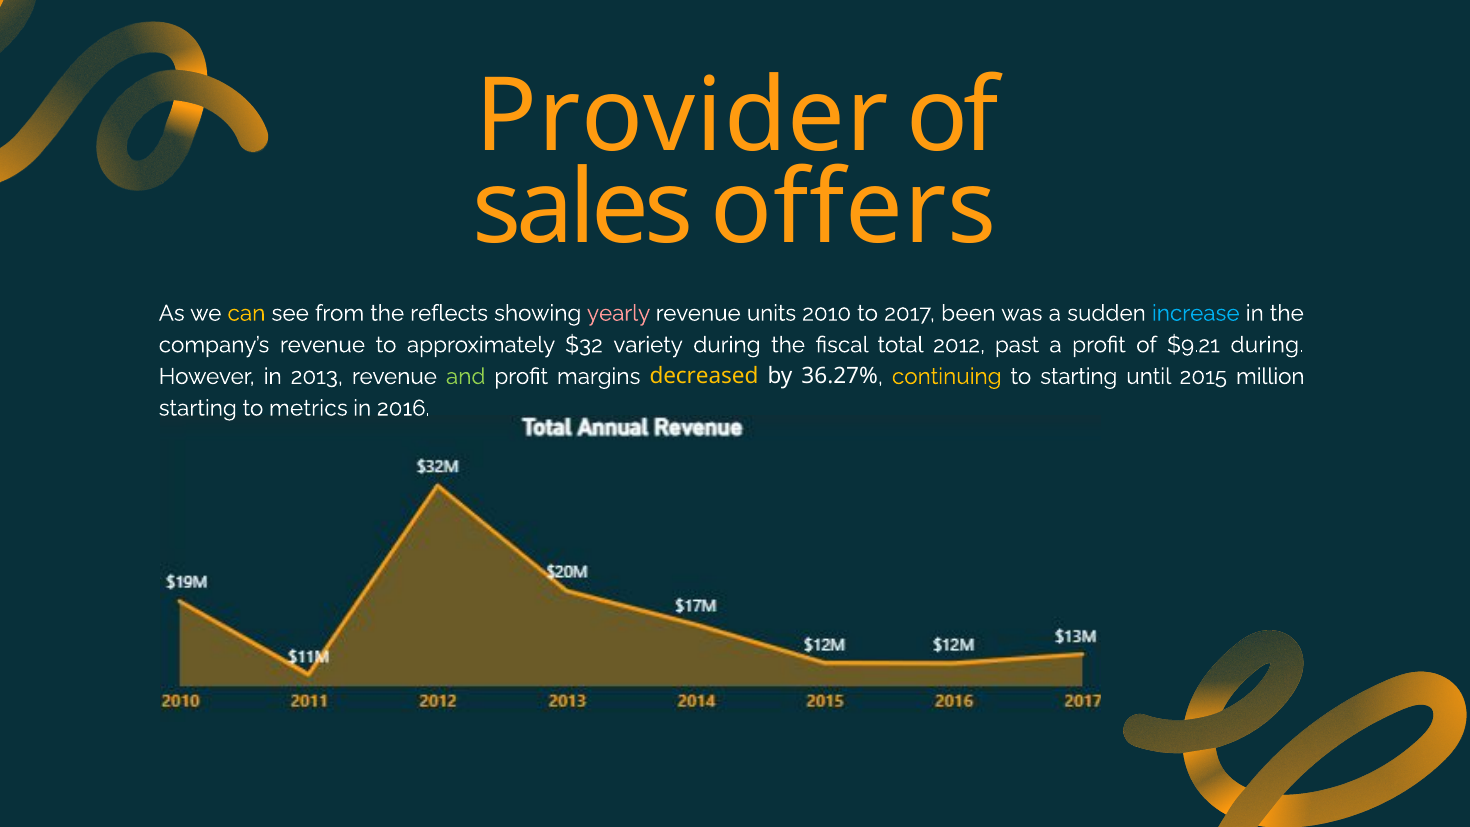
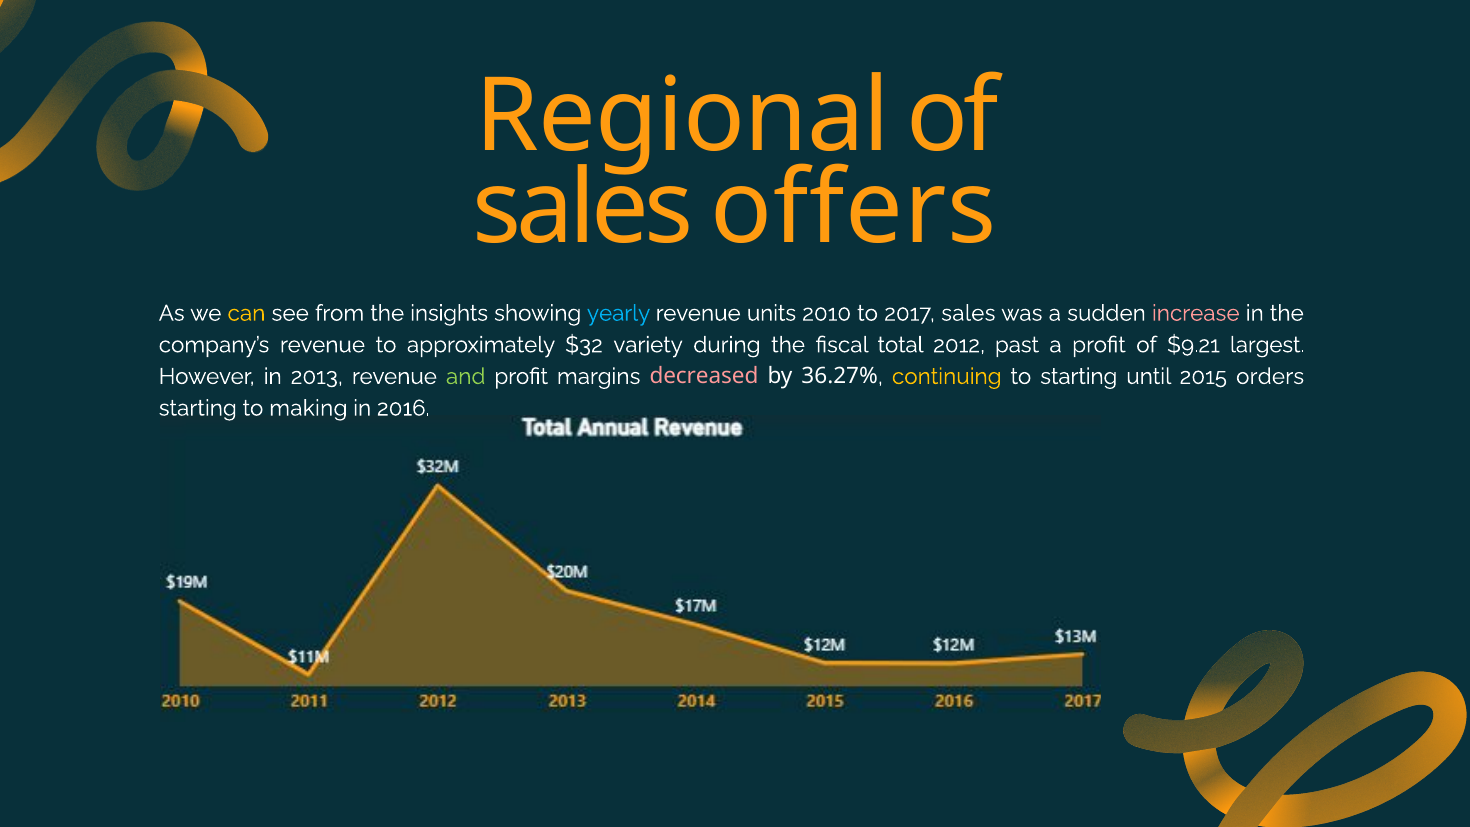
Provider: Provider -> Regional
reflects: reflects -> insights
yearly colour: pink -> light blue
2017 been: been -> sales
increase colour: light blue -> pink
$9.21 during: during -> largest
decreased colour: yellow -> pink
million: million -> orders
metrics: metrics -> making
